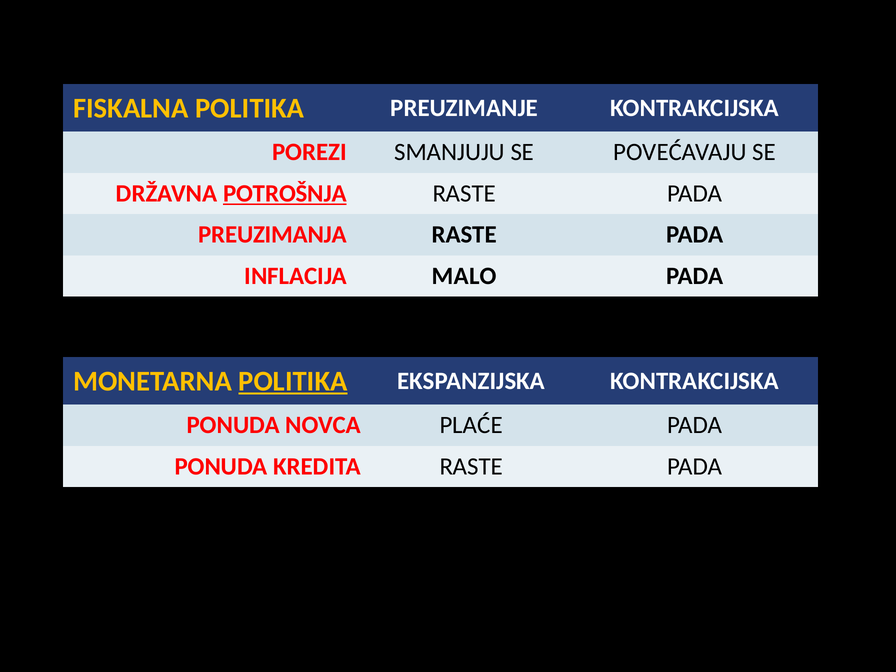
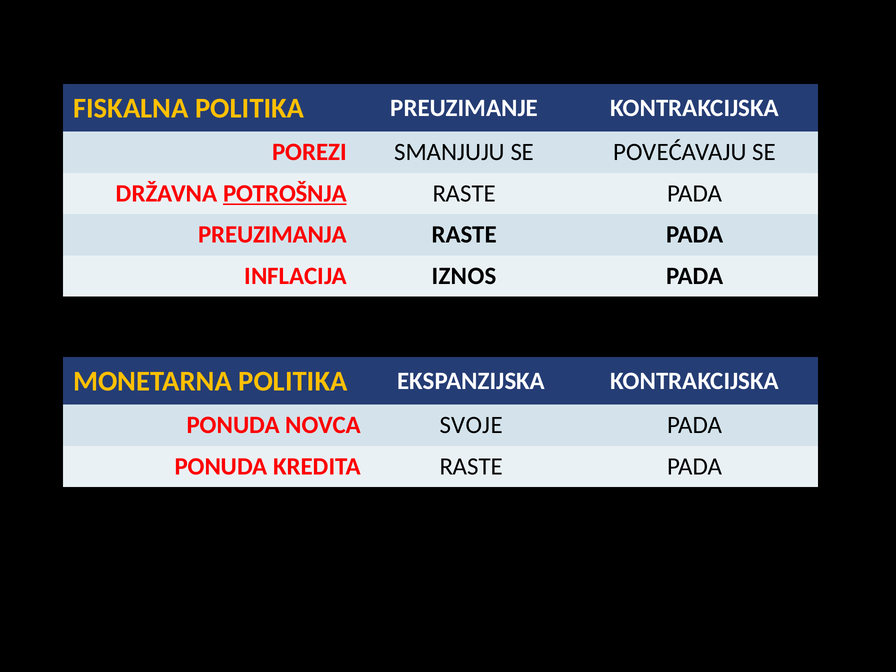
MALO: MALO -> IZNOS
POLITIKA at (293, 381) underline: present -> none
PLAĆE: PLAĆE -> SVOJE
